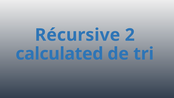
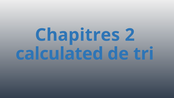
Récursive: Récursive -> Chapitres
